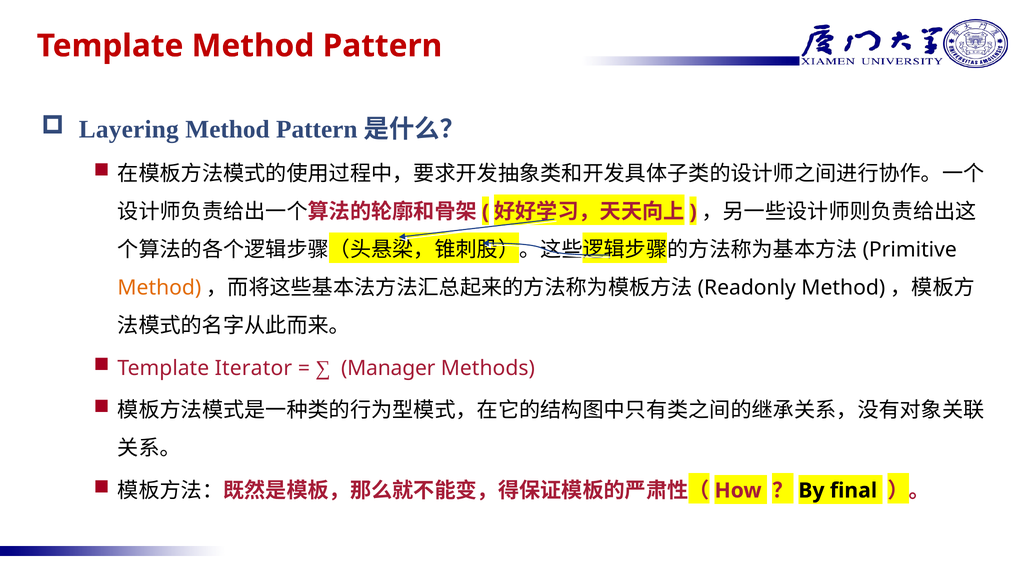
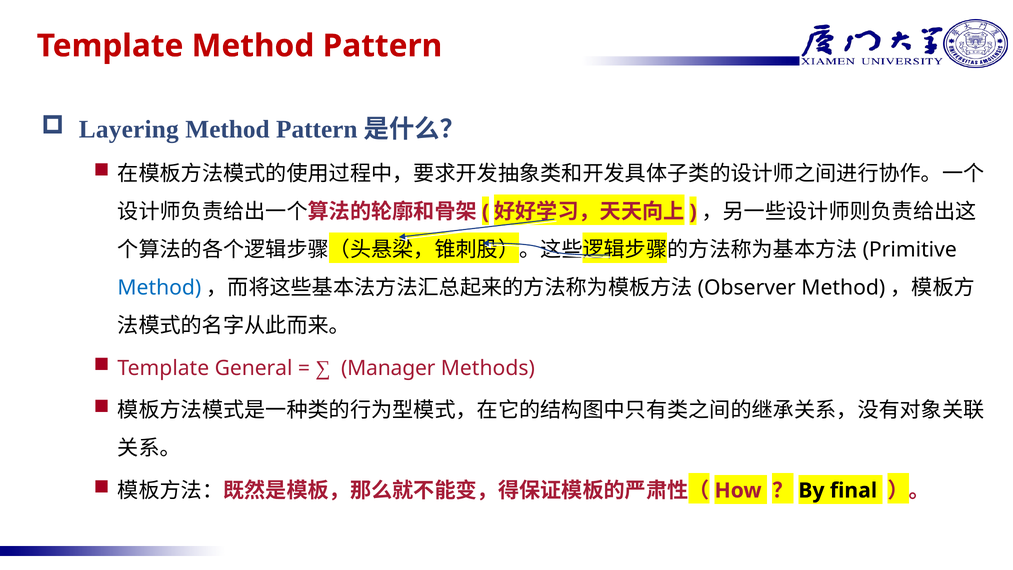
Method at (159, 288) colour: orange -> blue
Readonly: Readonly -> Observer
Iterator: Iterator -> General
